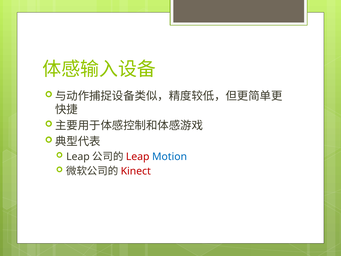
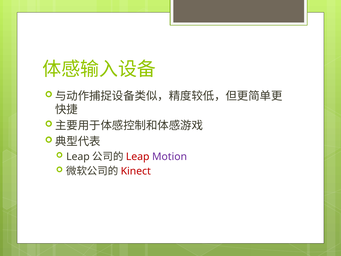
Motion colour: blue -> purple
